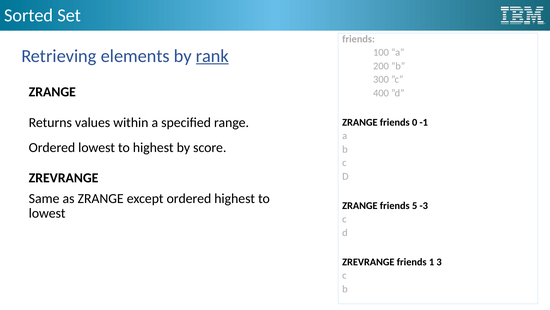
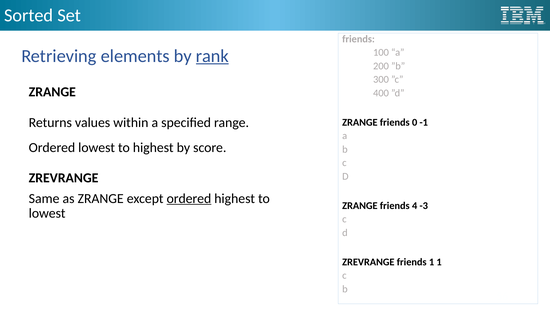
ordered at (189, 198) underline: none -> present
5: 5 -> 4
1 3: 3 -> 1
